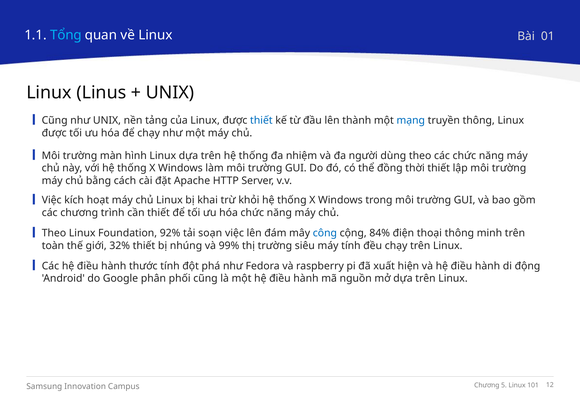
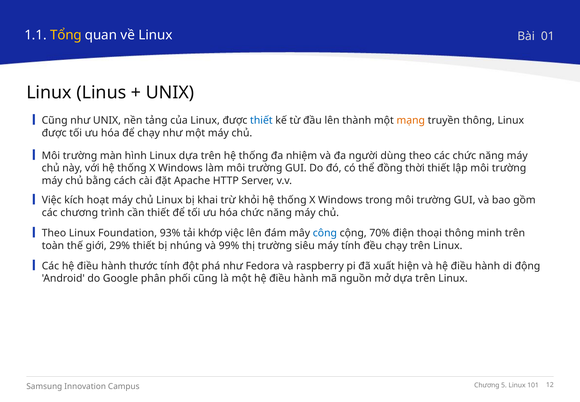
Tổng colour: light blue -> yellow
mạng colour: blue -> orange
92%: 92% -> 93%
soạn: soạn -> khớp
84%: 84% -> 70%
32%: 32% -> 29%
